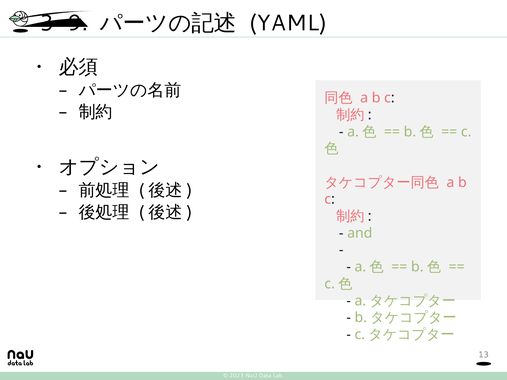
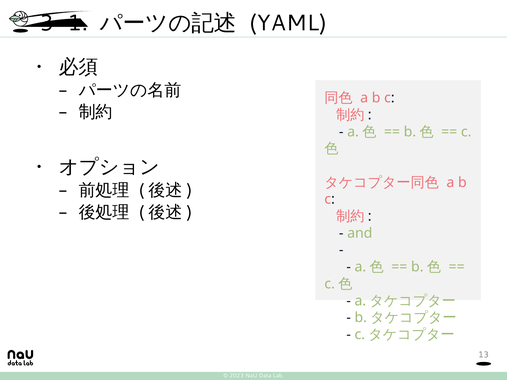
3-9: 3-9 -> 3-1
